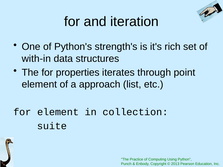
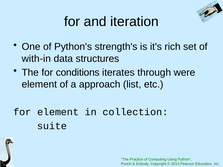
properties: properties -> conditions
point: point -> were
